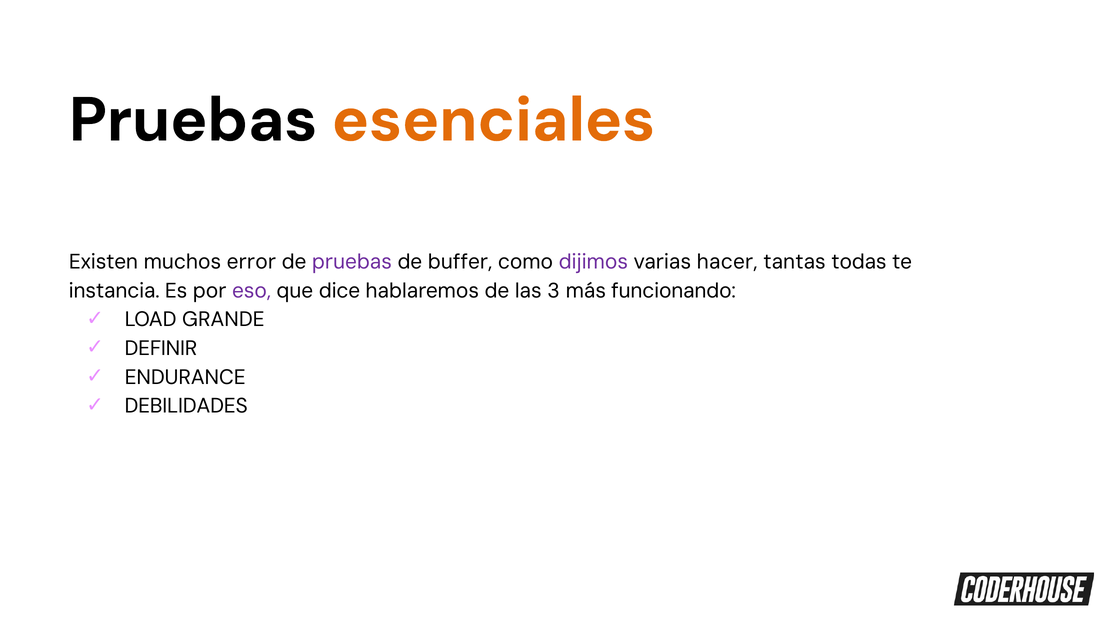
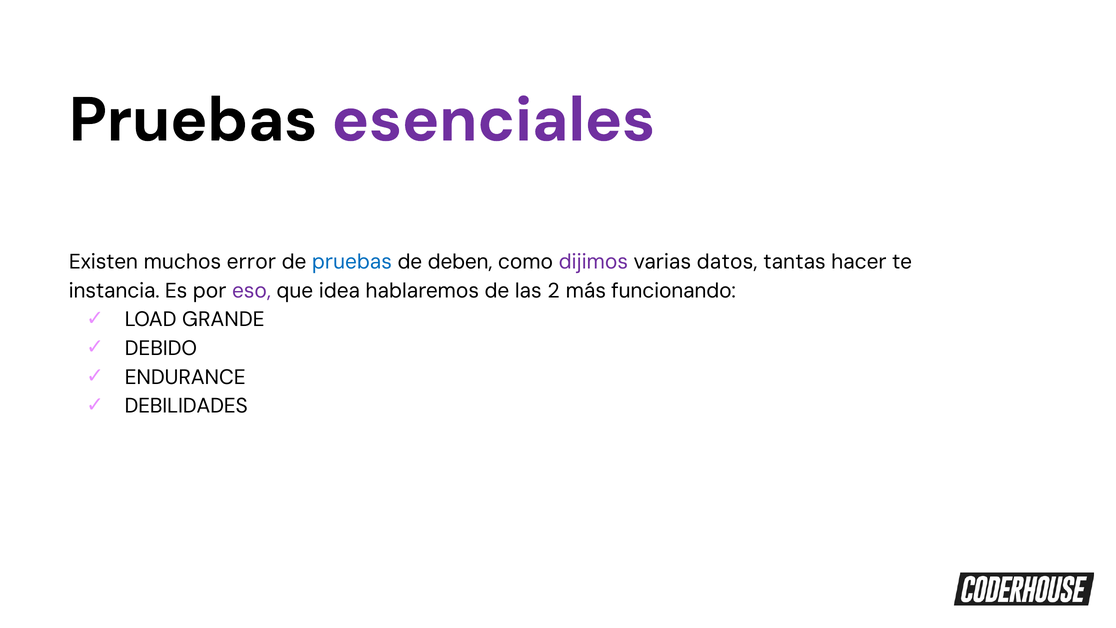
esenciales colour: orange -> purple
pruebas at (352, 262) colour: purple -> blue
buffer: buffer -> deben
hacer: hacer -> datos
todas: todas -> hacer
dice: dice -> idea
3: 3 -> 2
DEFINIR: DEFINIR -> DEBIDO
